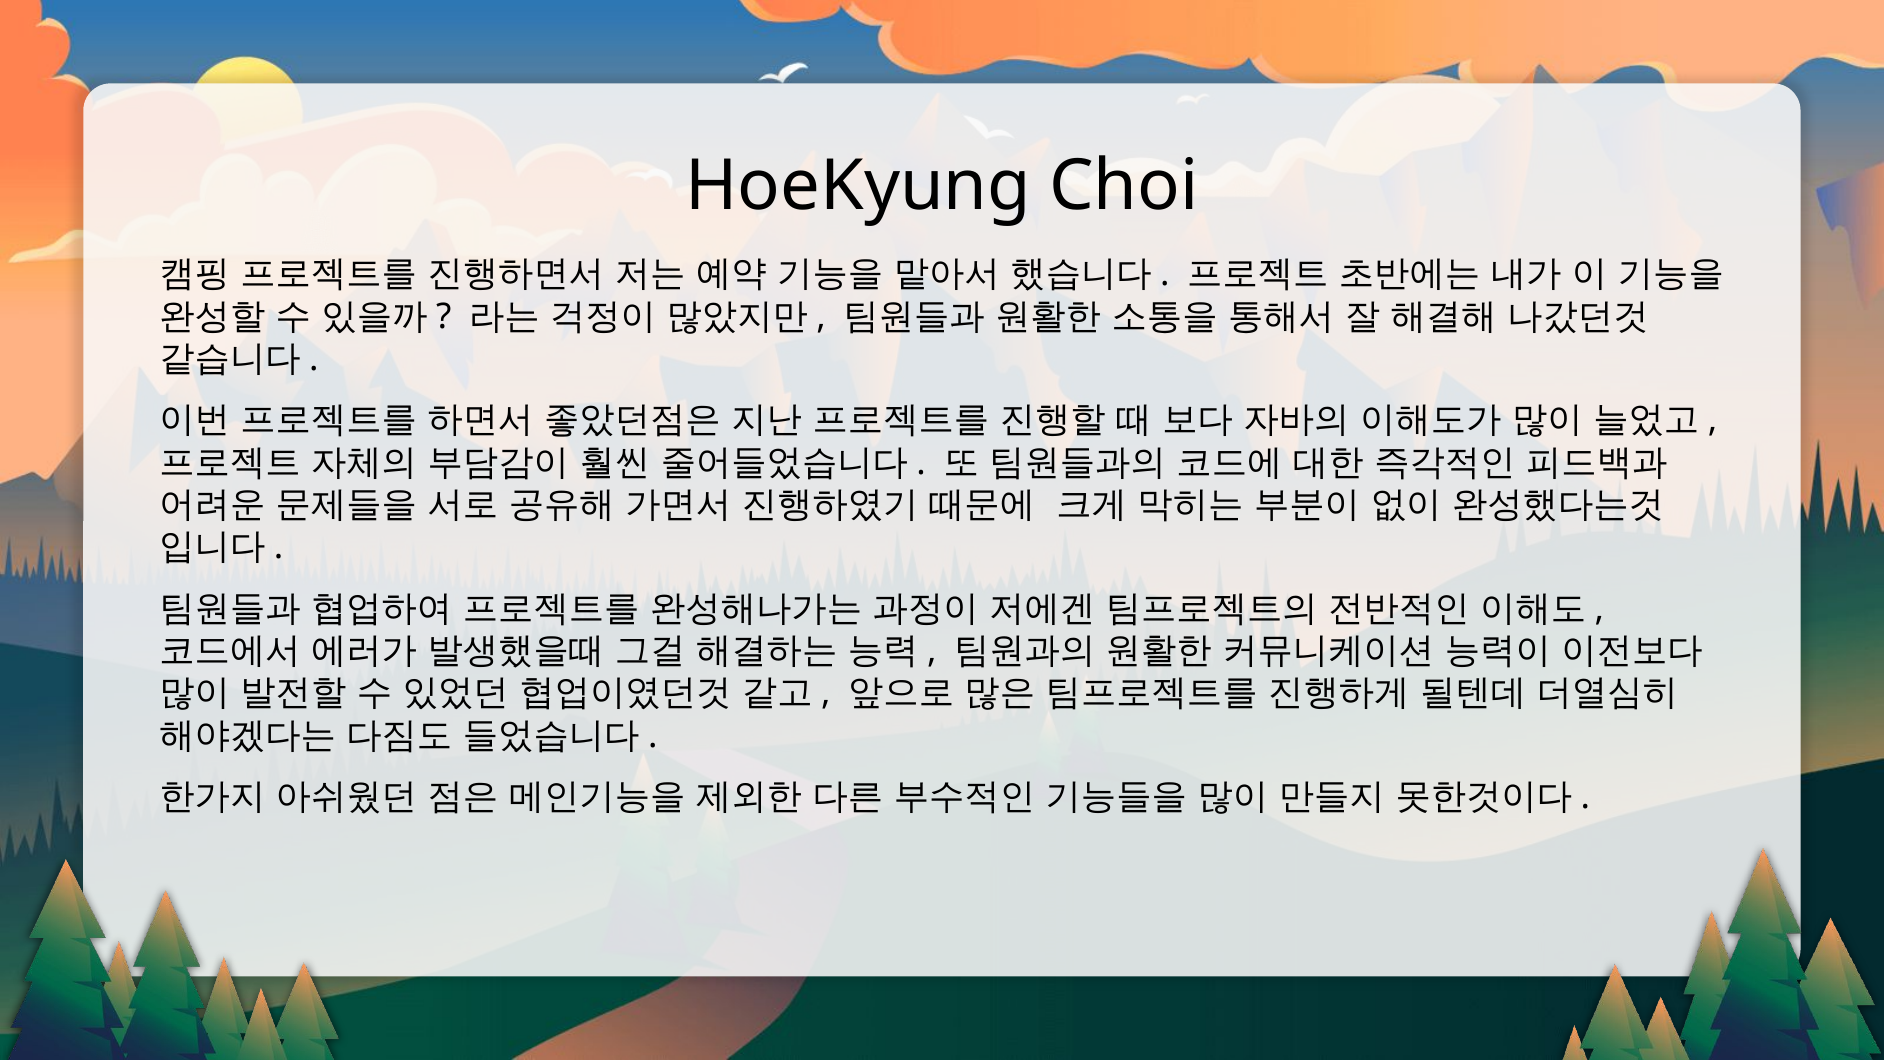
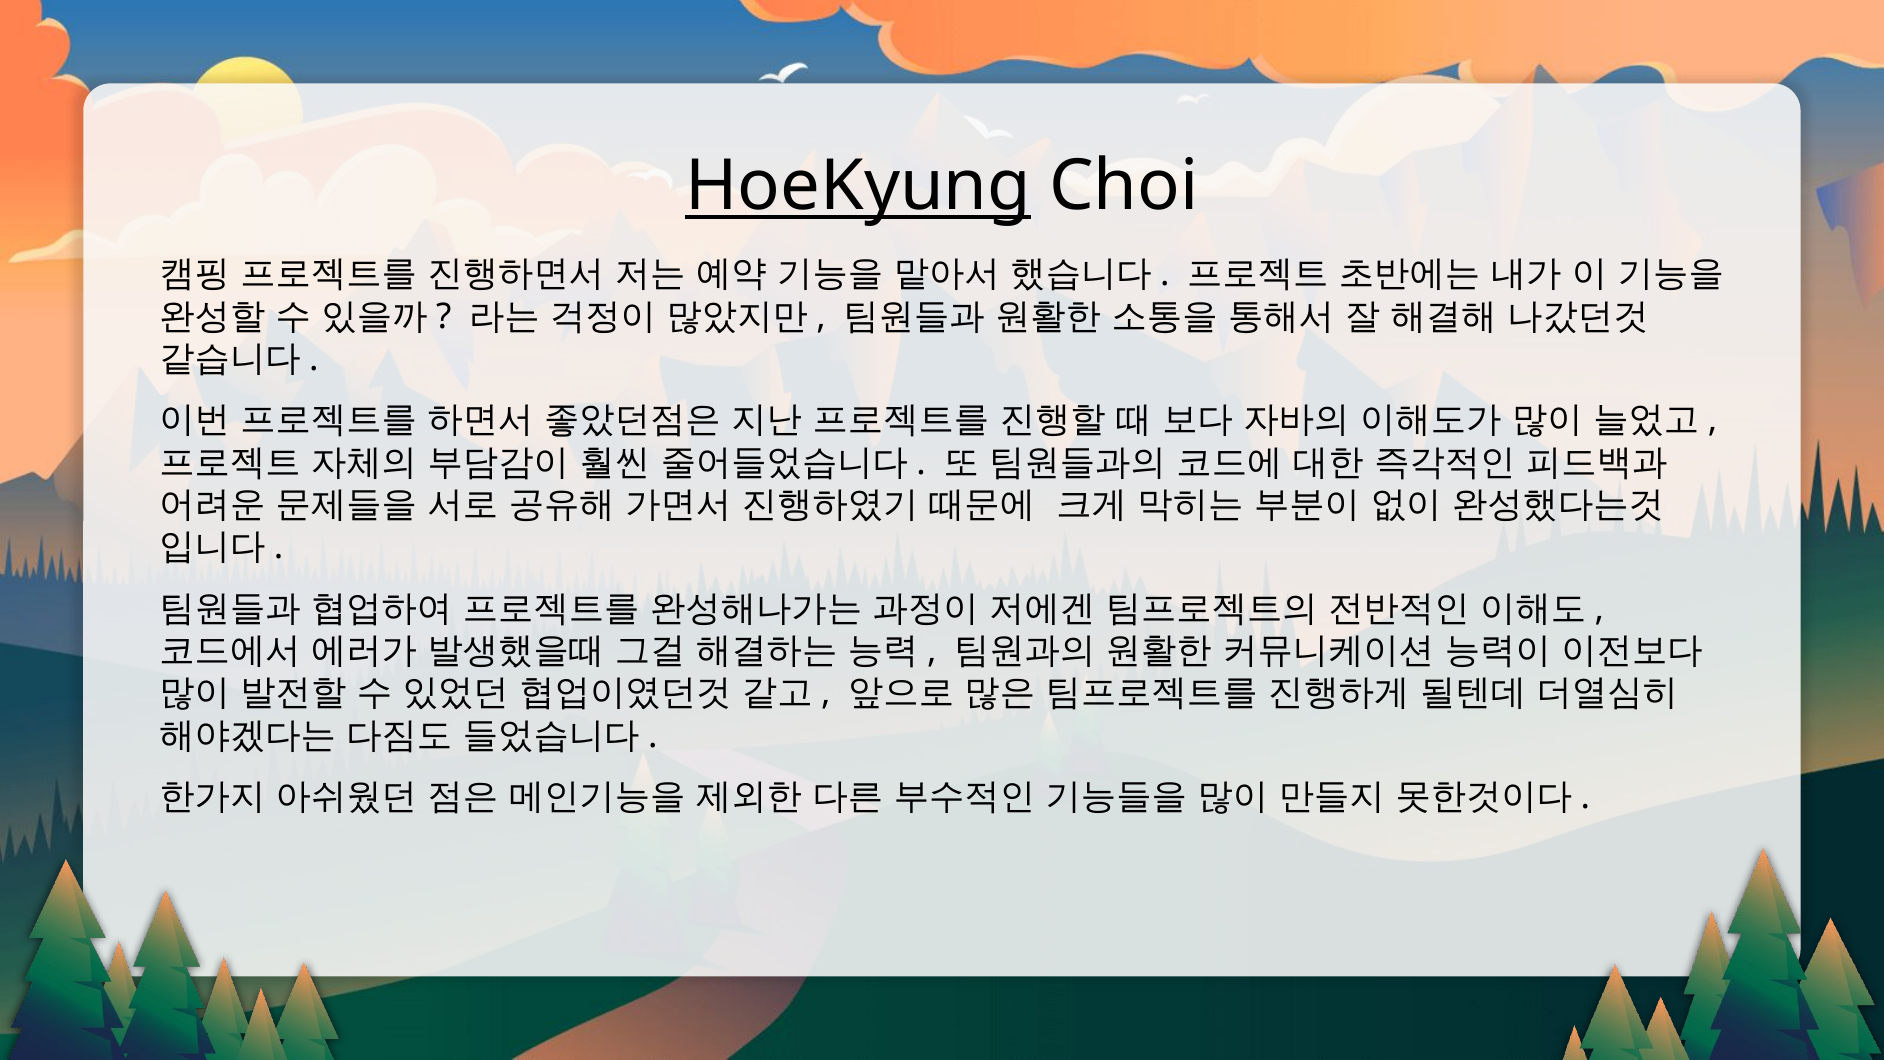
HoeKyung underline: none -> present
